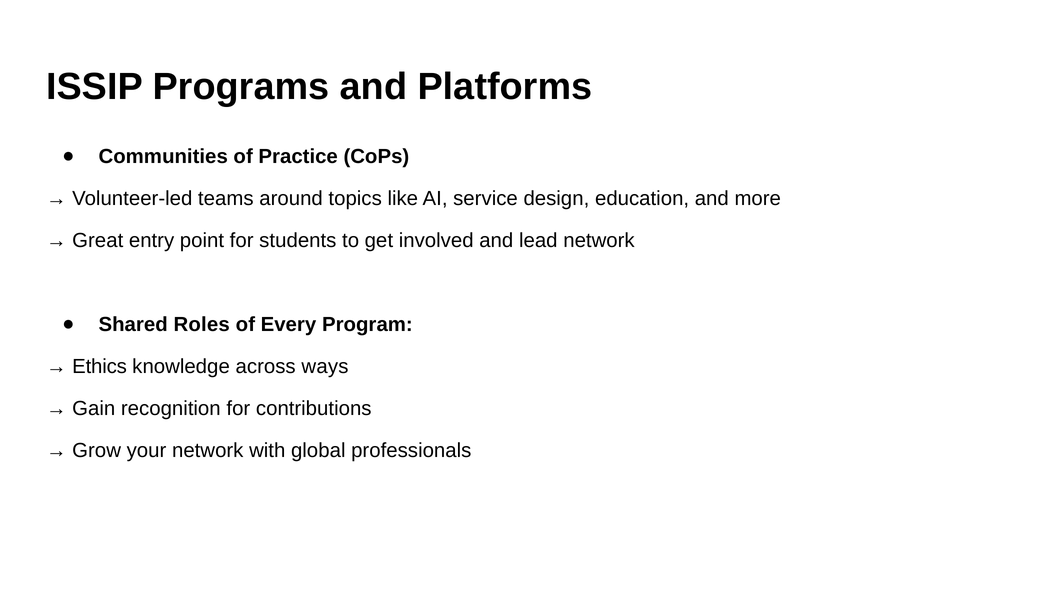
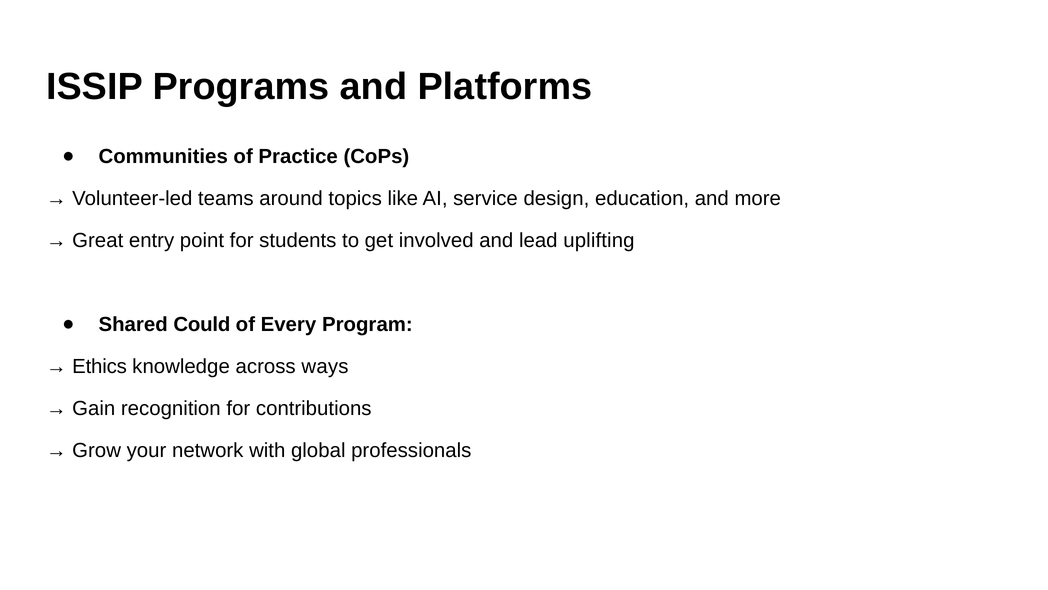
lead network: network -> uplifting
Roles: Roles -> Could
